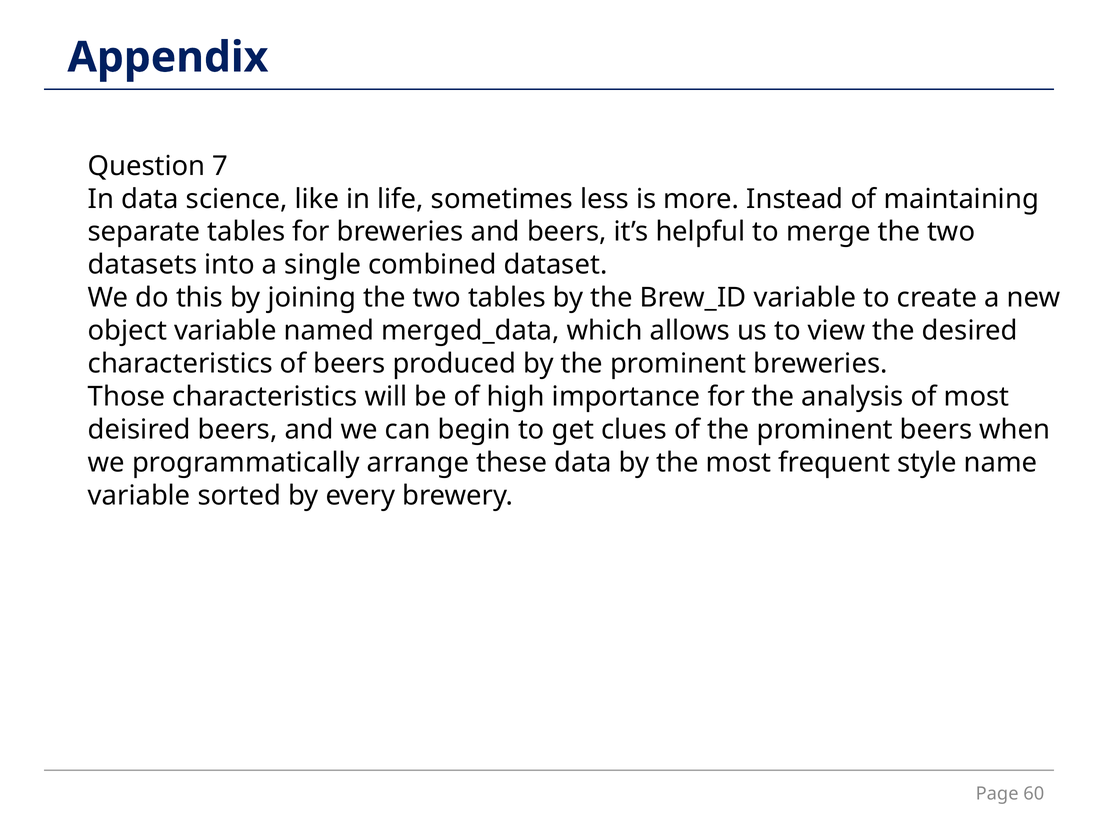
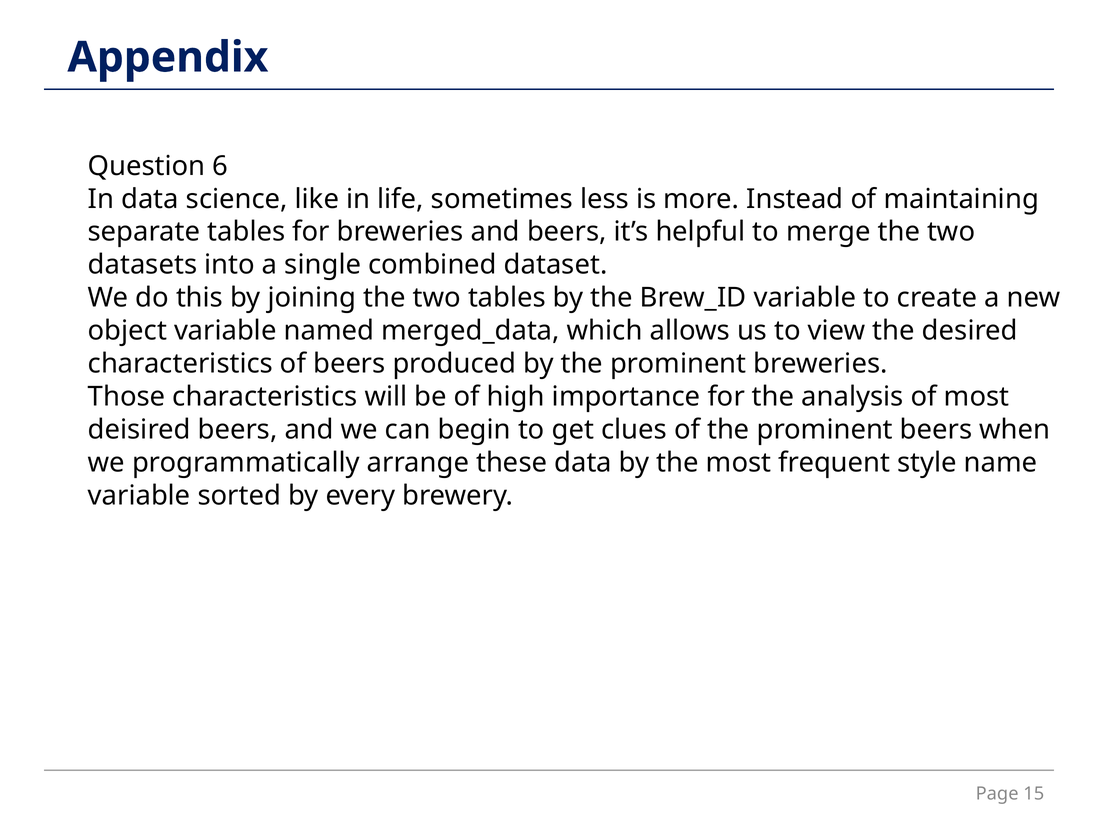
7: 7 -> 6
60: 60 -> 15
